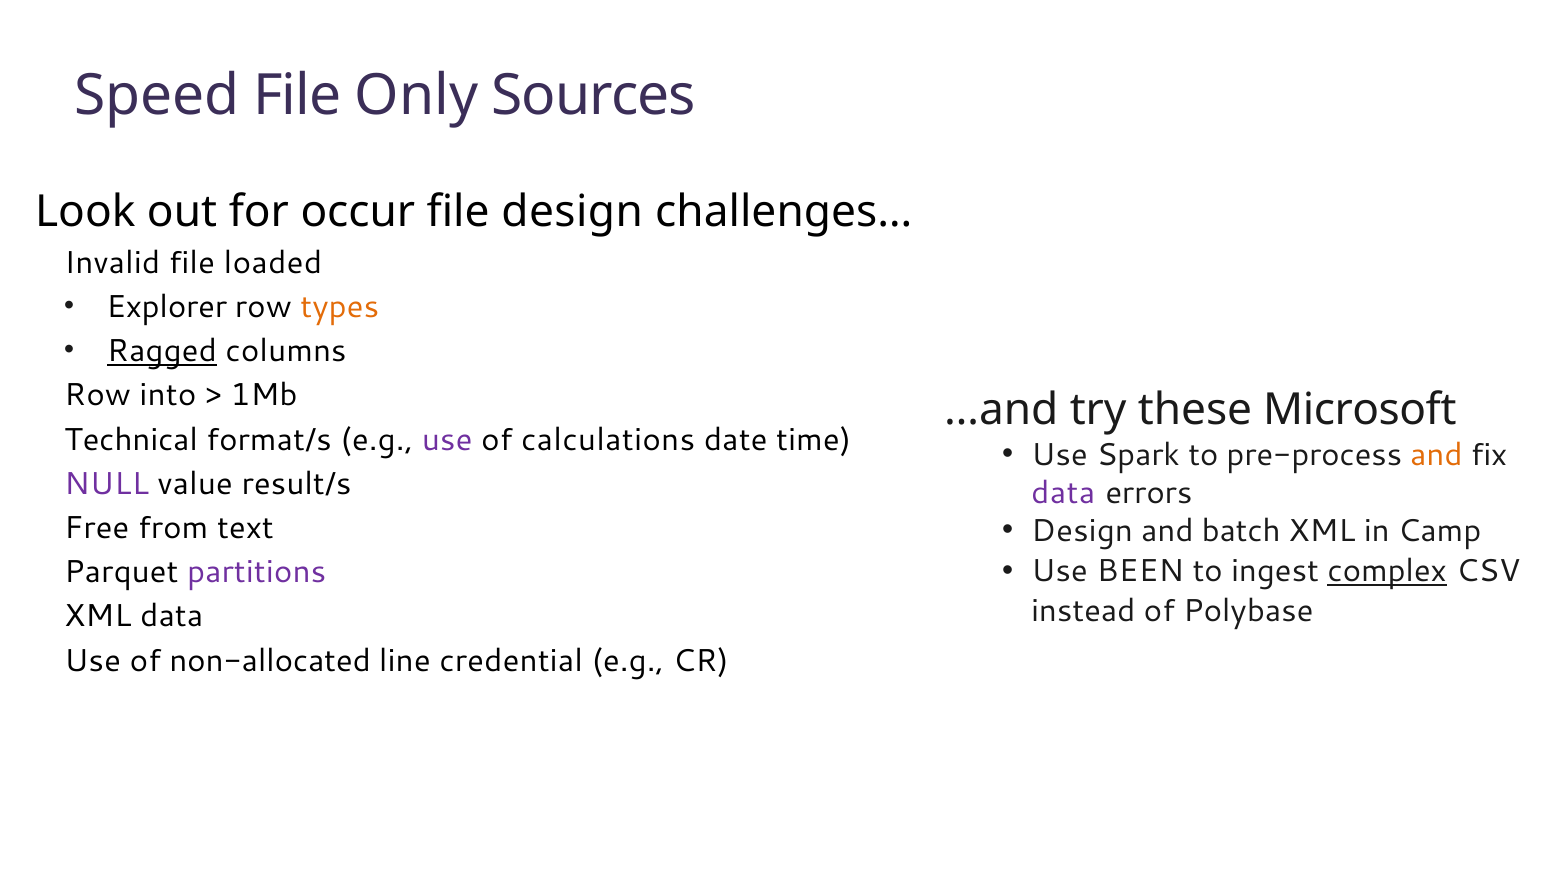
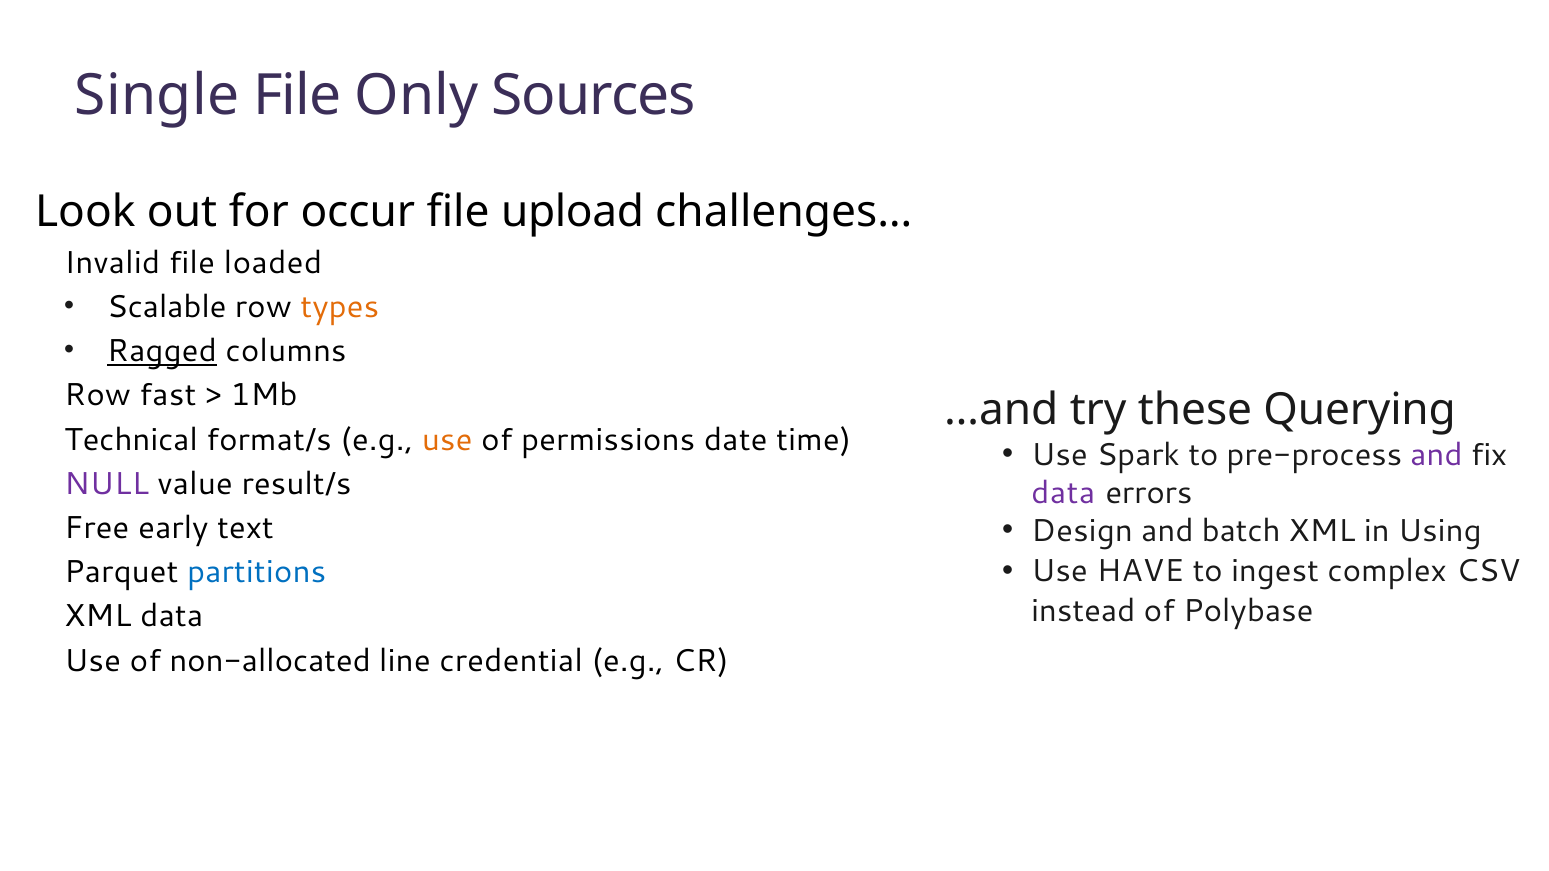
Speed: Speed -> Single
file design: design -> upload
Explorer: Explorer -> Scalable
into: into -> fast
Microsoft: Microsoft -> Querying
use at (447, 440) colour: purple -> orange
calculations: calculations -> permissions
and at (1436, 455) colour: orange -> purple
Camp: Camp -> Using
from: from -> early
BEEN: BEEN -> HAVE
complex underline: present -> none
partitions colour: purple -> blue
